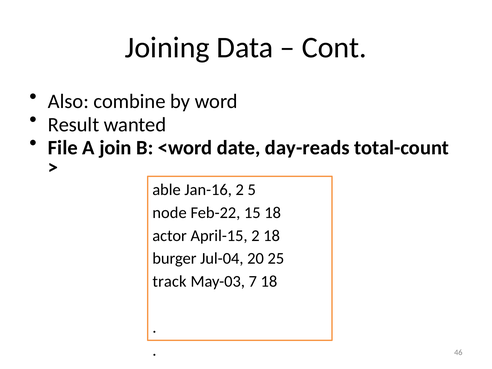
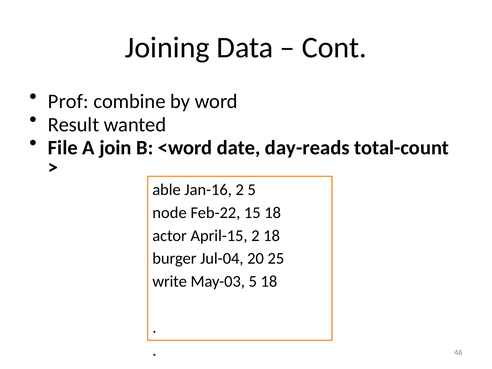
Also: Also -> Prof
track: track -> write
May-03 7: 7 -> 5
